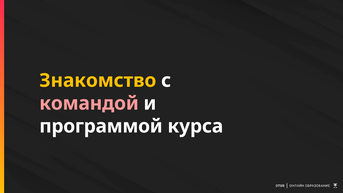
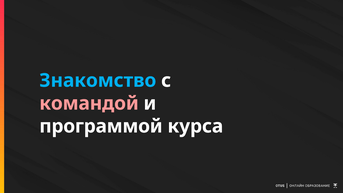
Знакомство colour: yellow -> light blue
